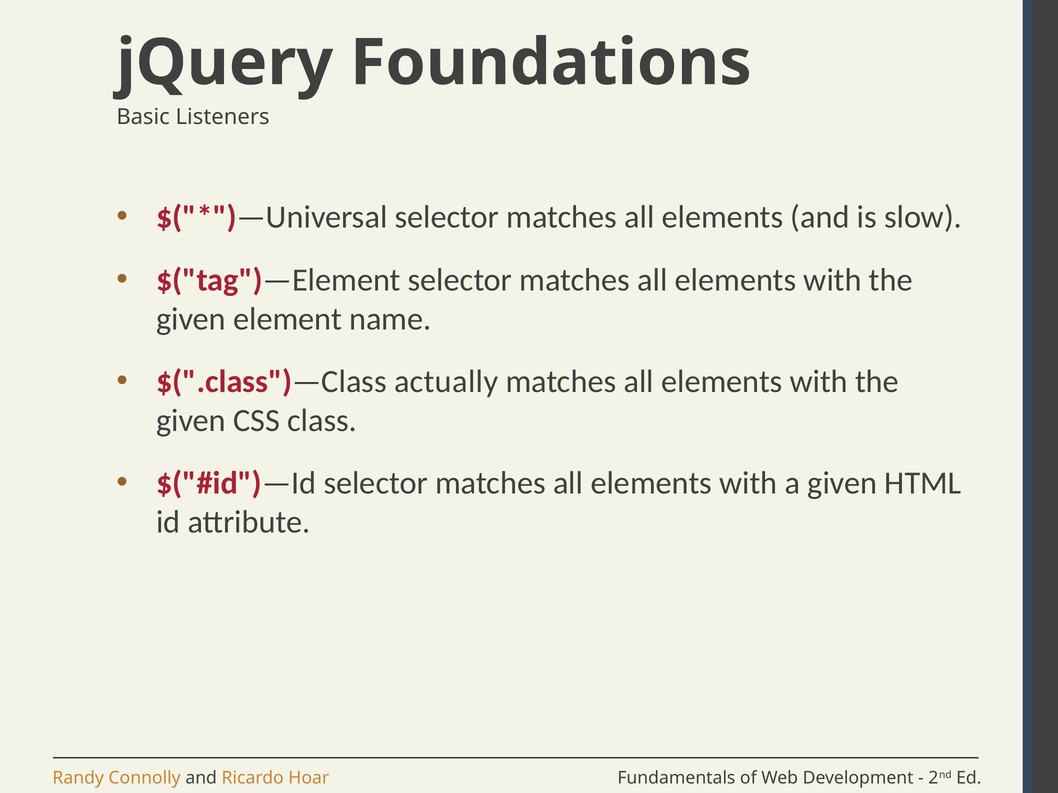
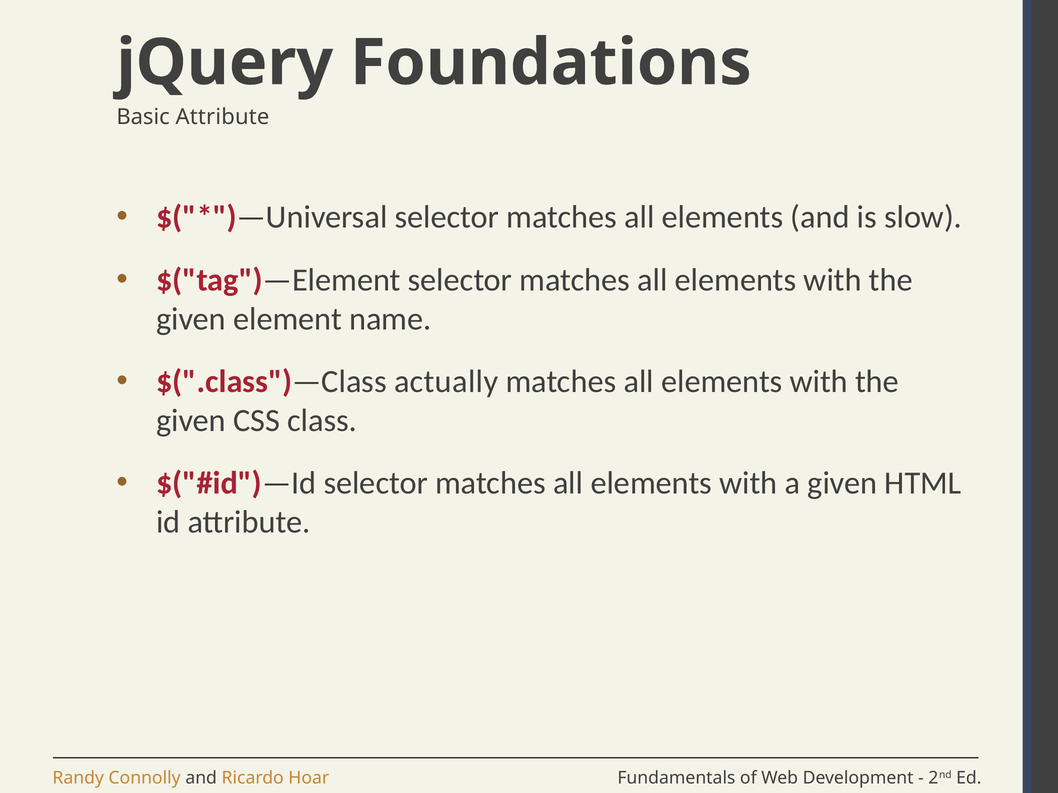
Basic Listeners: Listeners -> Attribute
